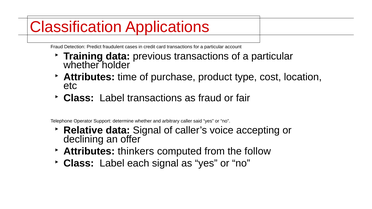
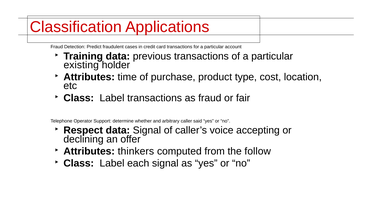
whether at (81, 65): whether -> existing
Relative: Relative -> Respect
